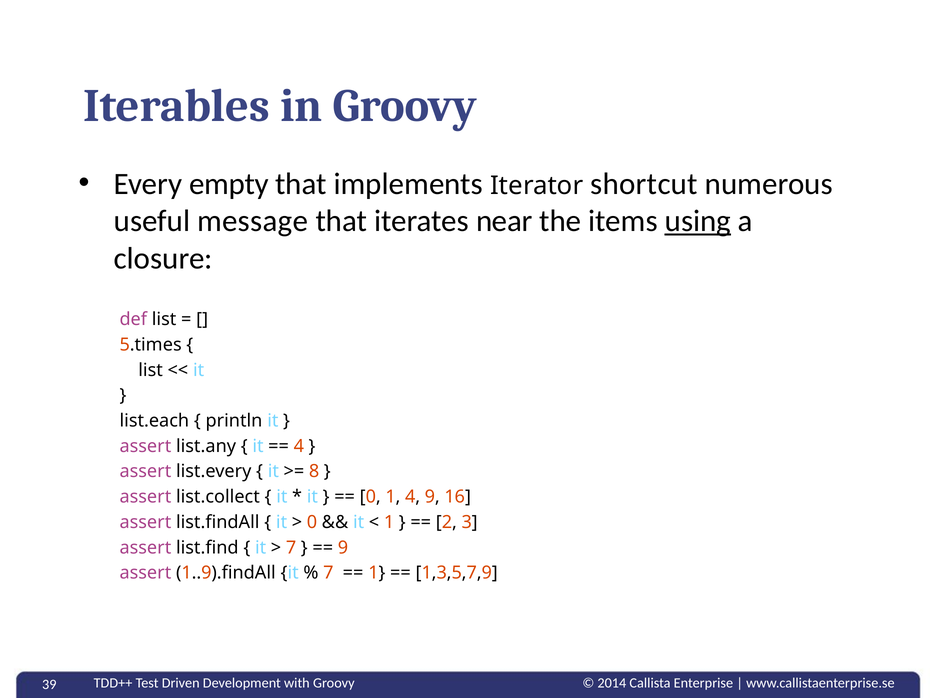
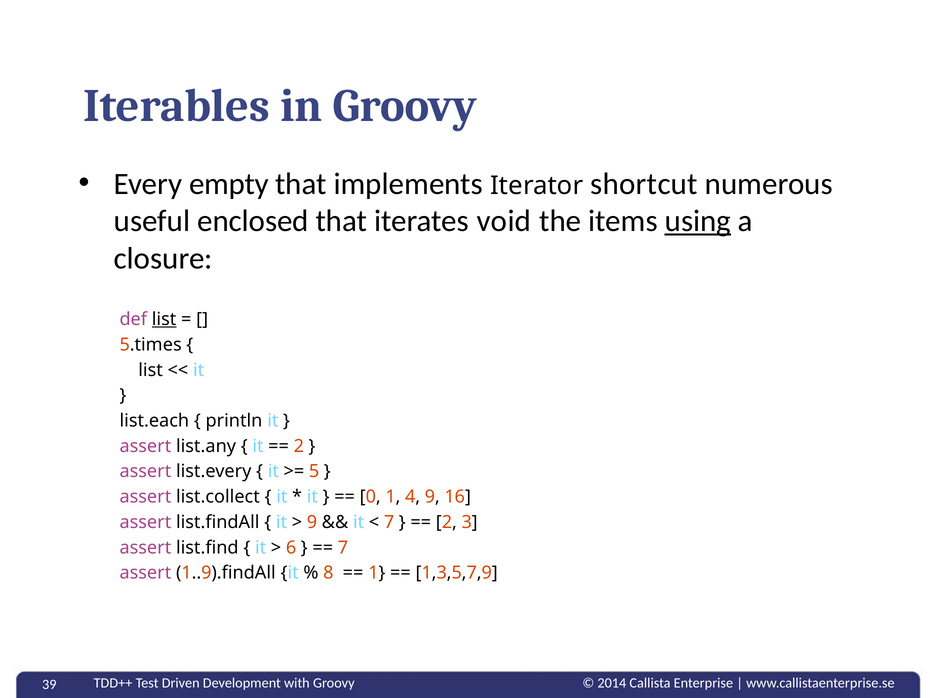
message: message -> enclosed
near: near -> void
list at (164, 319) underline: none -> present
4 at (299, 446): 4 -> 2
8: 8 -> 5
0 at (312, 522): 0 -> 9
1 at (389, 522): 1 -> 7
7 at (291, 547): 7 -> 6
9 at (343, 547): 9 -> 7
7 at (328, 573): 7 -> 8
